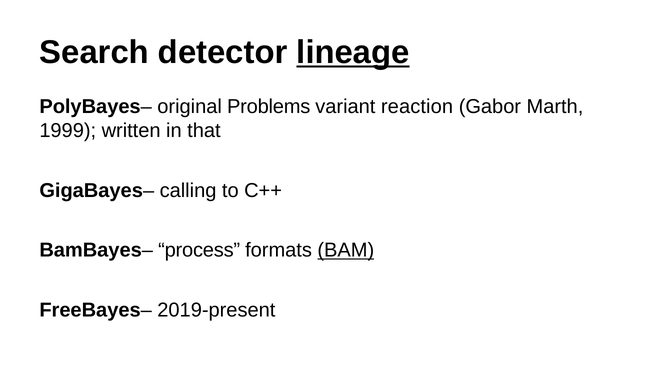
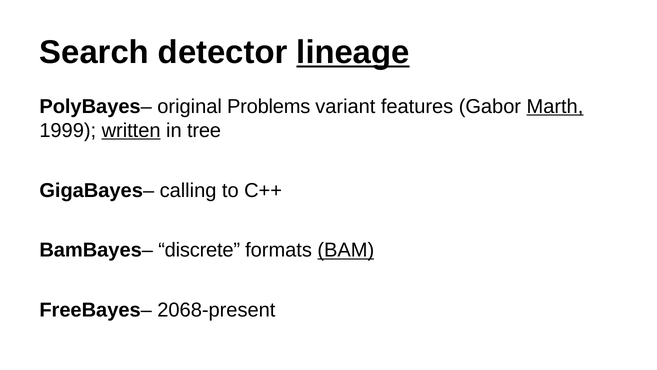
reaction: reaction -> features
Marth underline: none -> present
written underline: none -> present
that: that -> tree
process: process -> discrete
2019-present: 2019-present -> 2068-present
